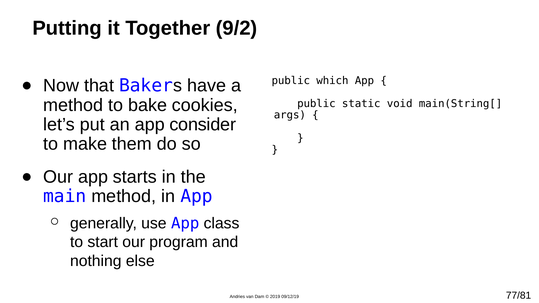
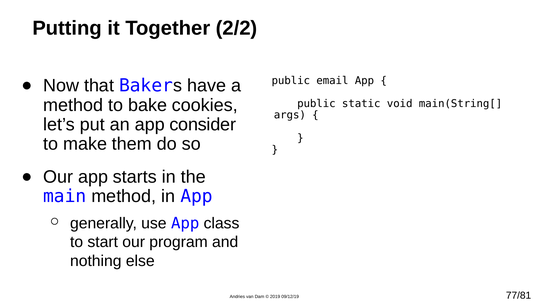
9/2: 9/2 -> 2/2
which: which -> email
